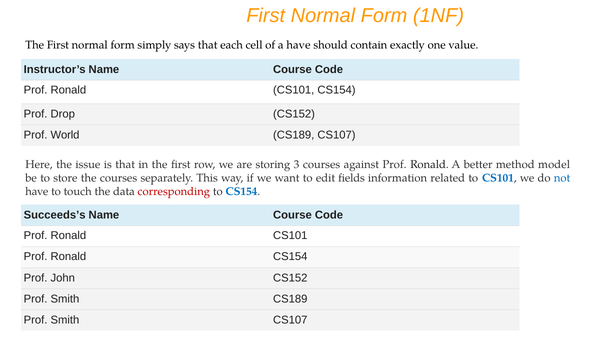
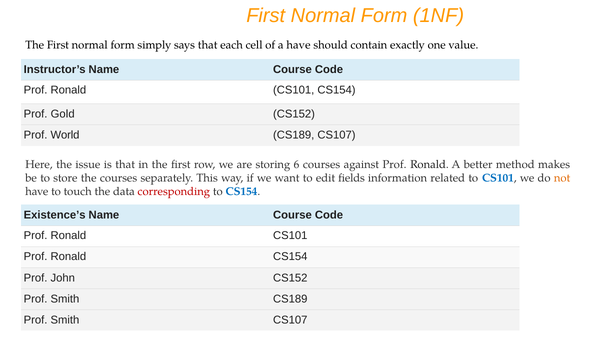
Drop: Drop -> Gold
3: 3 -> 6
model: model -> makes
not colour: blue -> orange
Succeeds’s: Succeeds’s -> Existence’s
